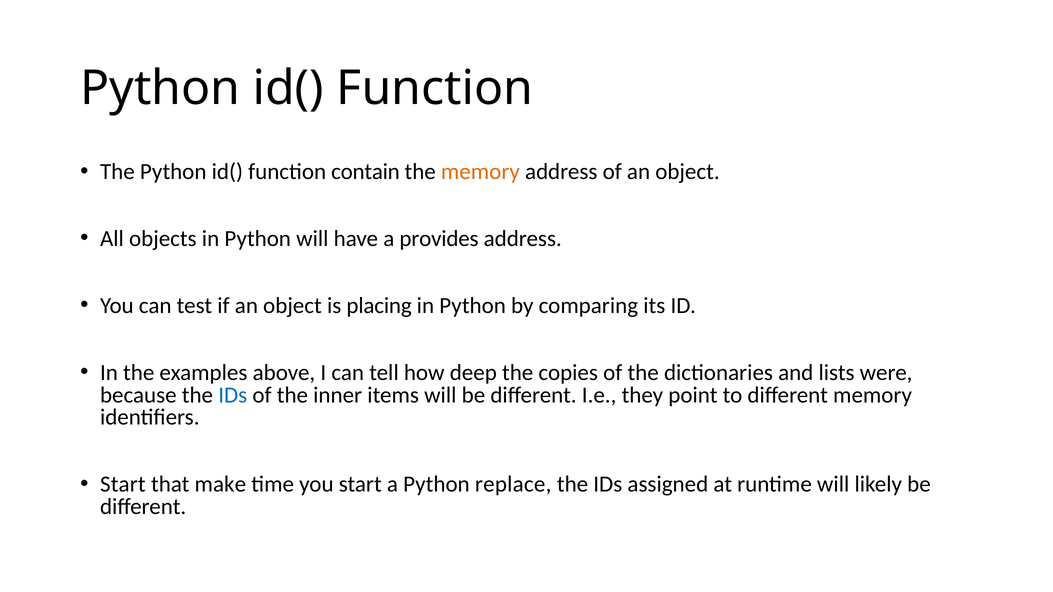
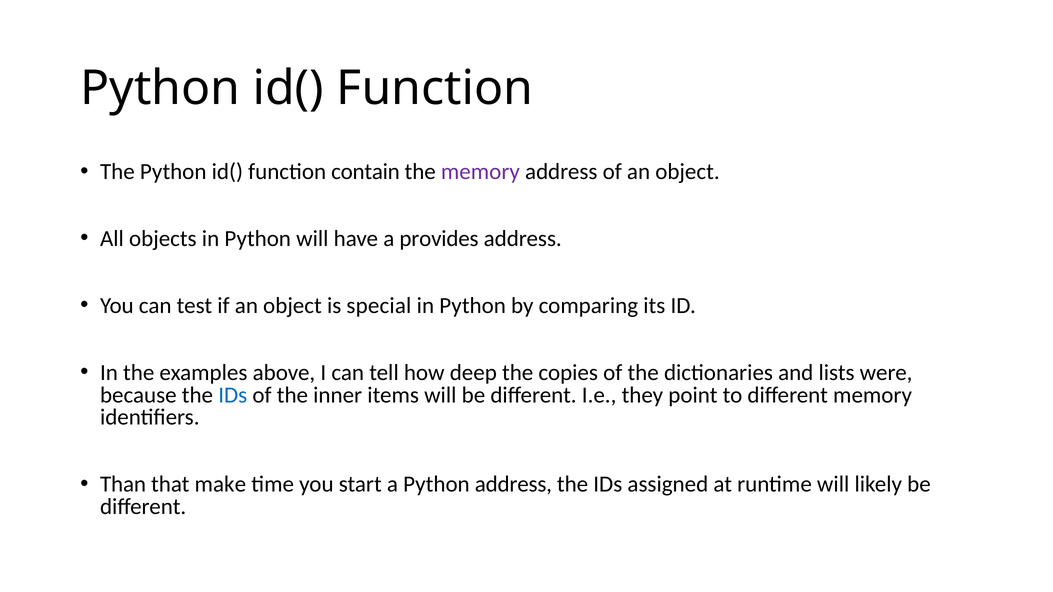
memory at (480, 172) colour: orange -> purple
placing: placing -> special
Start at (123, 485): Start -> Than
Python replace: replace -> address
